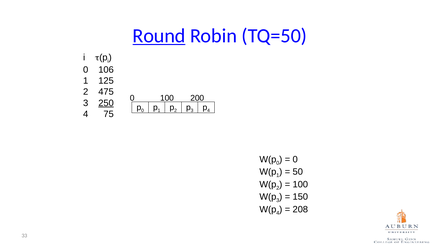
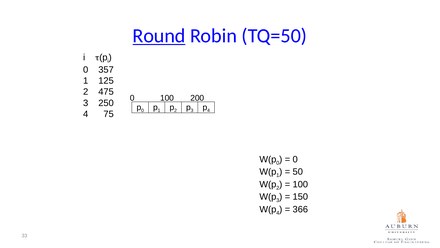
106: 106 -> 357
250 underline: present -> none
208: 208 -> 366
